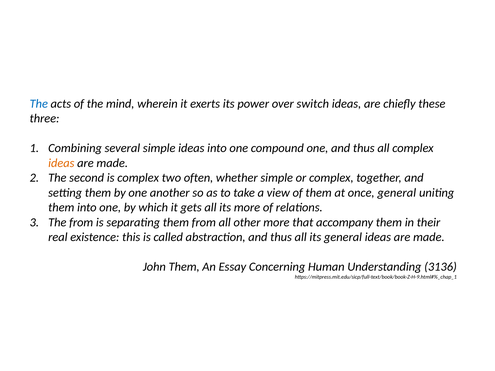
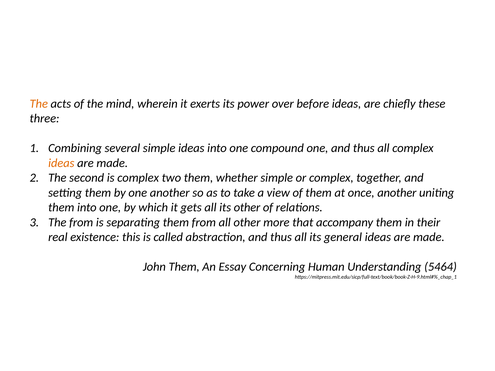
The at (39, 104) colour: blue -> orange
switch: switch -> before
two often: often -> them
once general: general -> another
its more: more -> other
3136: 3136 -> 5464
